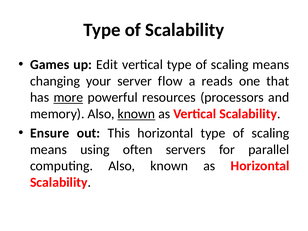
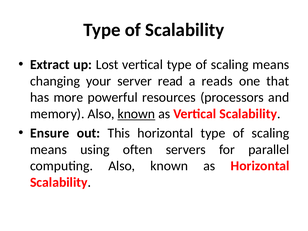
Games: Games -> Extract
Edit: Edit -> Lost
flow: flow -> read
more underline: present -> none
